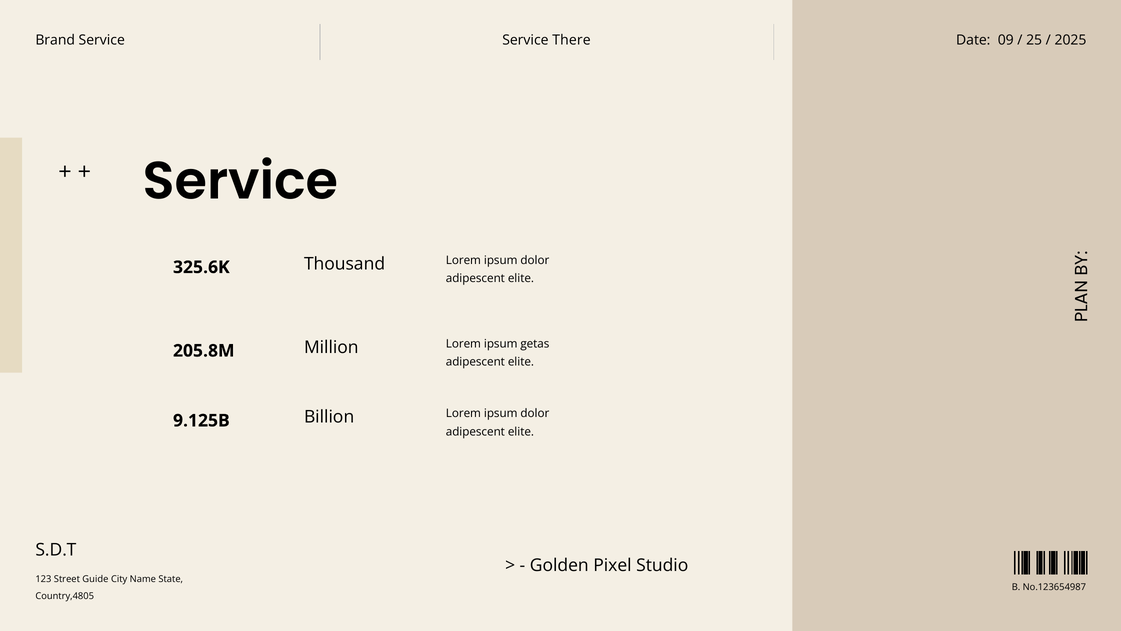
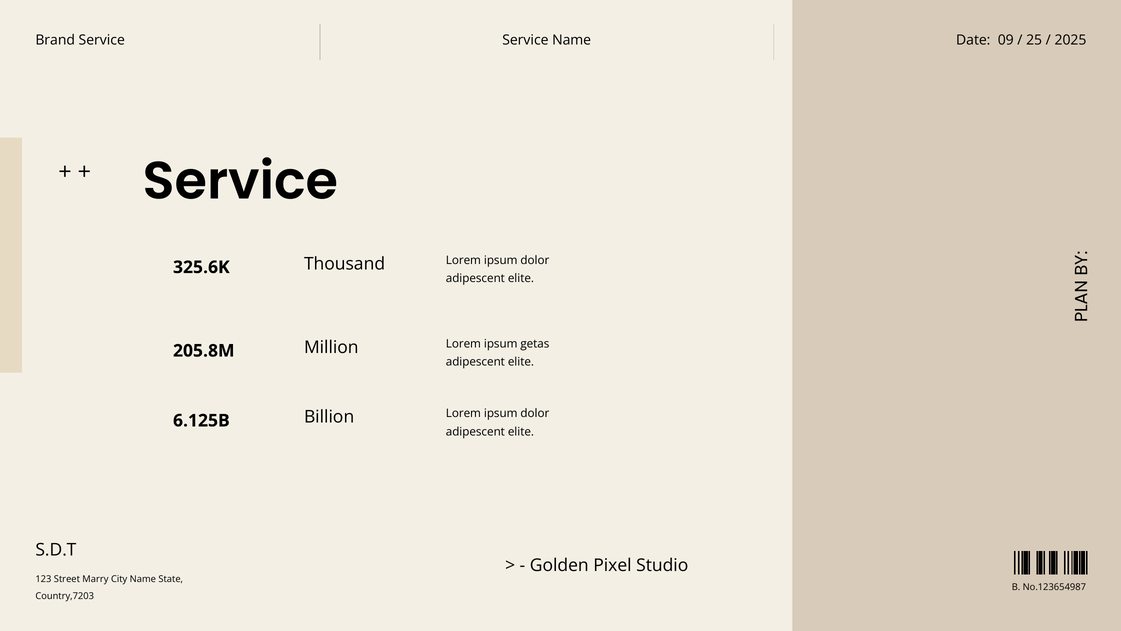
Service There: There -> Name
9.125B: 9.125B -> 6.125B
Guide: Guide -> Marry
Country,4805: Country,4805 -> Country,7203
